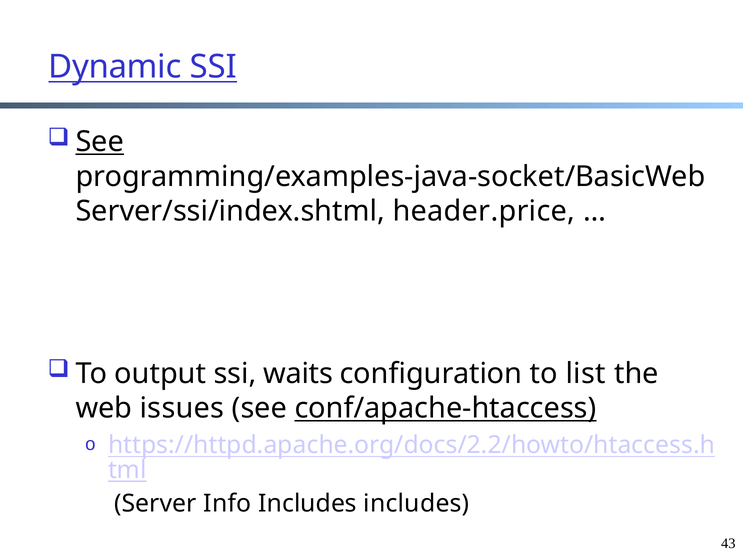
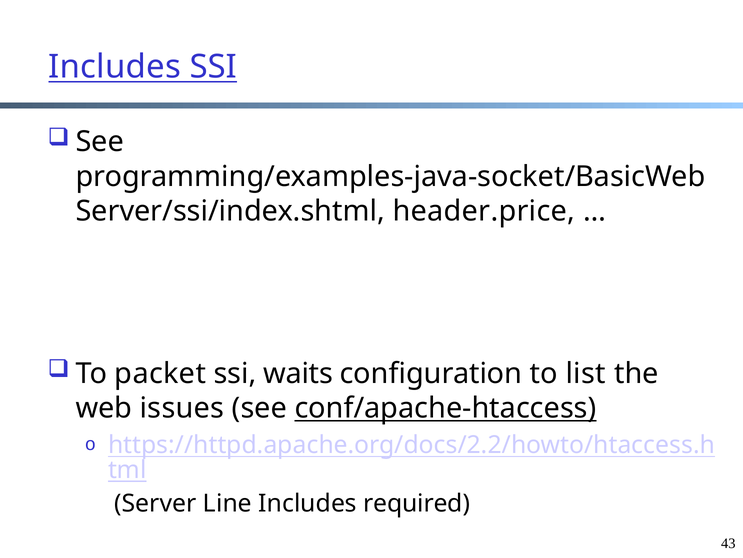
Dynamic at (115, 67): Dynamic -> Includes
See at (100, 142) underline: present -> none
output: output -> packet
Info: Info -> Line
Includes includes: includes -> required
